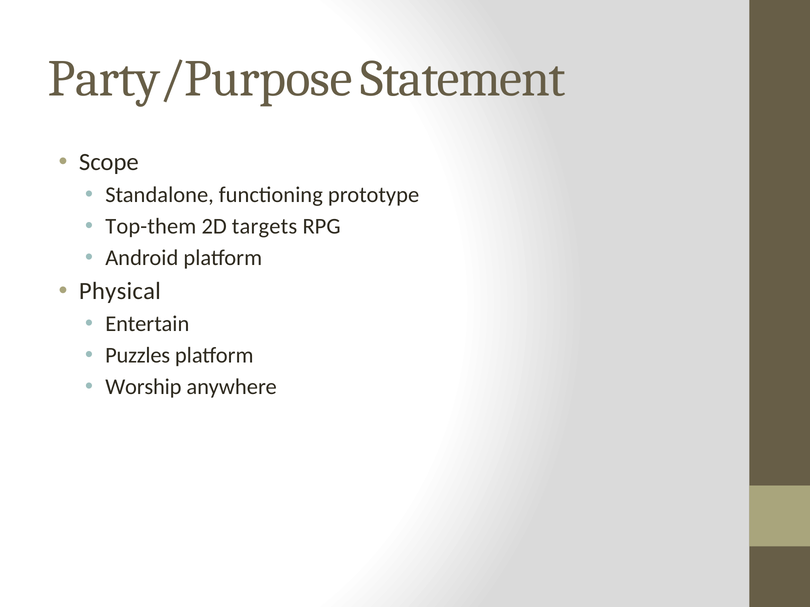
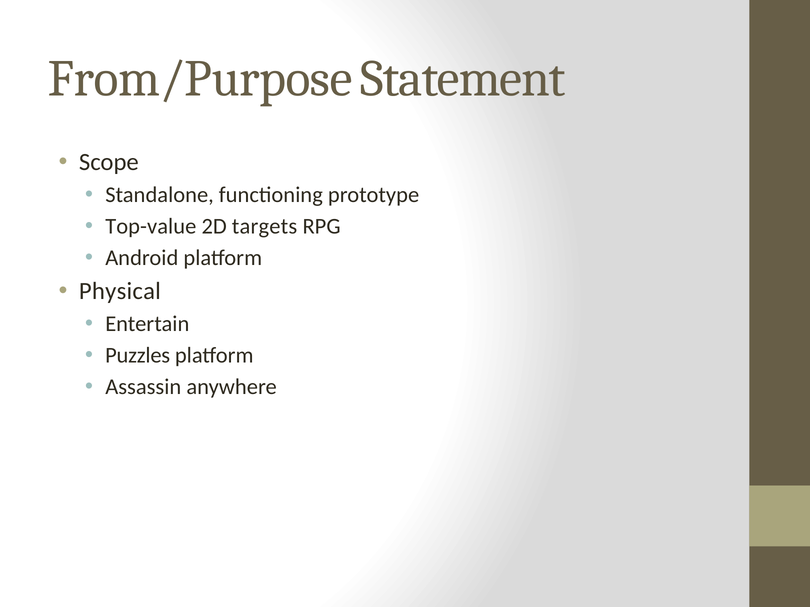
Party/Purpose: Party/Purpose -> From/Purpose
Top-them: Top-them -> Top-value
Worship: Worship -> Assassin
